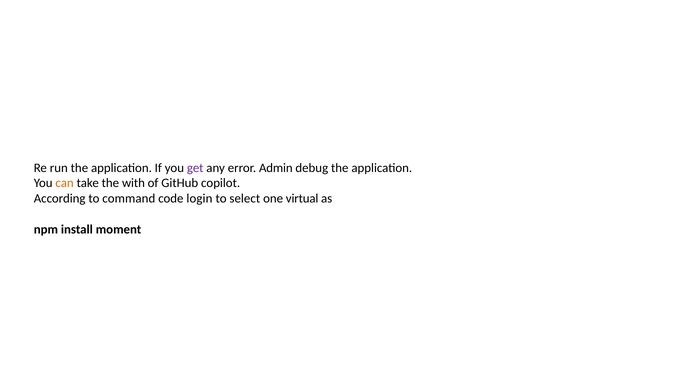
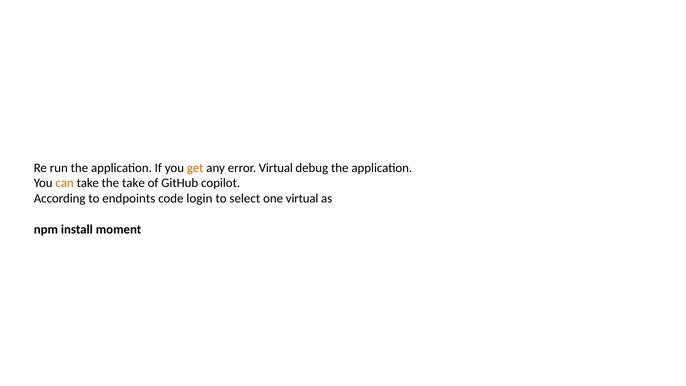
get colour: purple -> orange
error Admin: Admin -> Virtual
the with: with -> take
command: command -> endpoints
